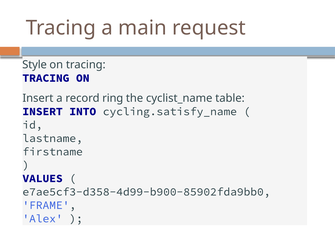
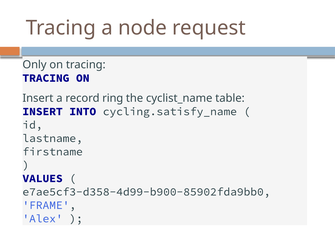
main: main -> node
Style: Style -> Only
